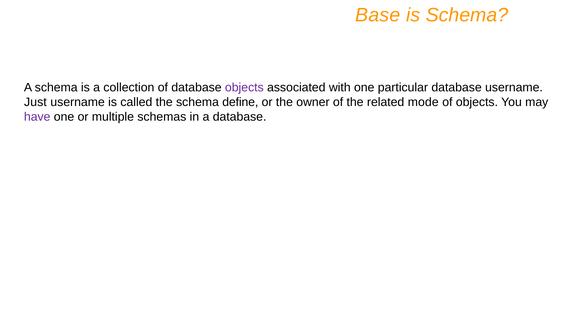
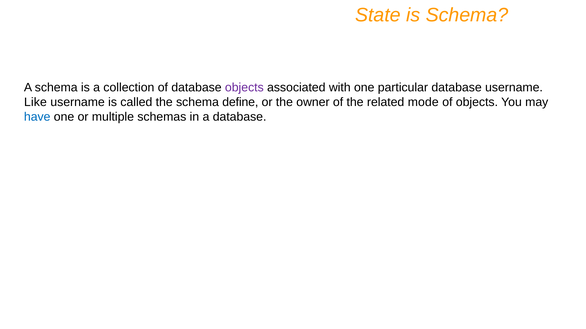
Base: Base -> State
Just: Just -> Like
have colour: purple -> blue
